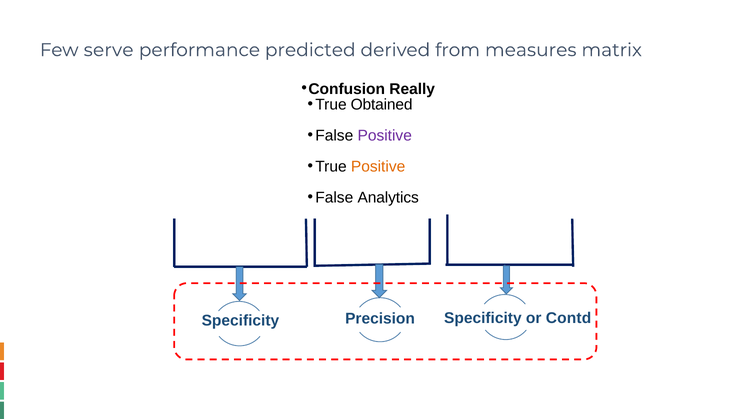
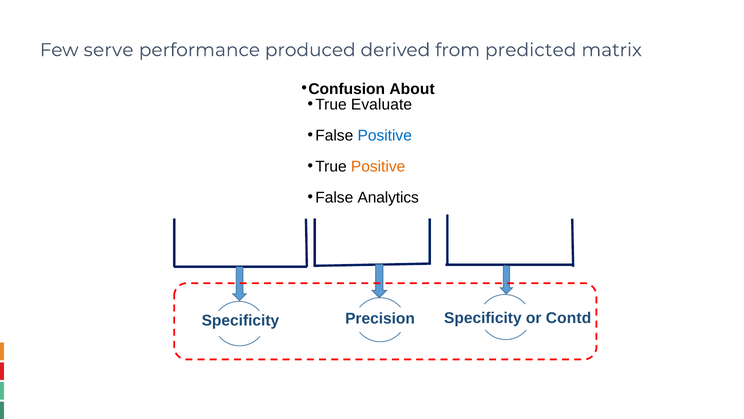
predicted: predicted -> produced
measures: measures -> predicted
Really: Really -> About
Obtained: Obtained -> Evaluate
Positive at (385, 135) colour: purple -> blue
